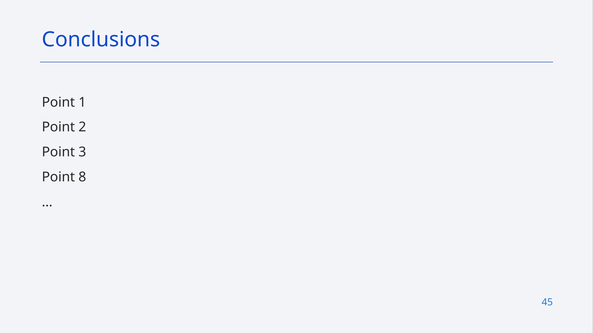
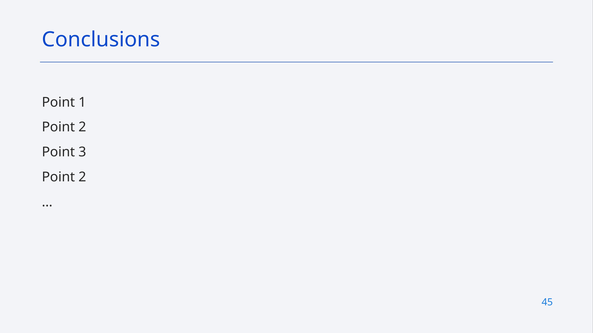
8 at (82, 177): 8 -> 2
